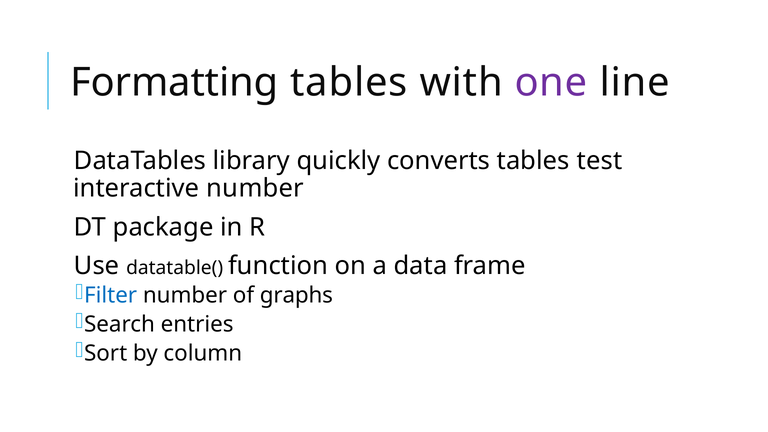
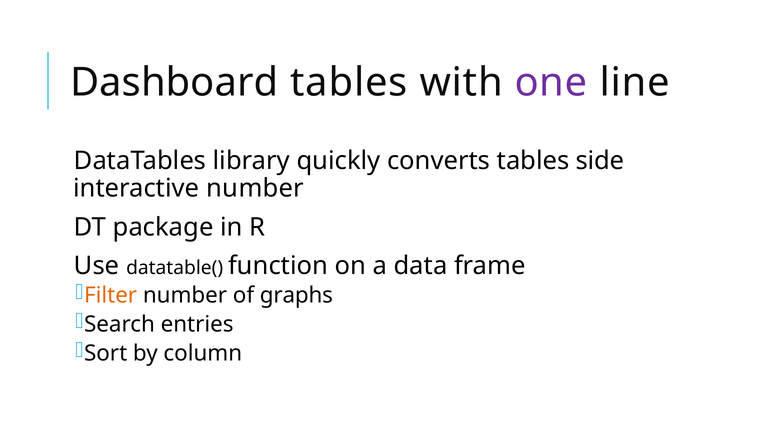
Formatting: Formatting -> Dashboard
test: test -> side
Filter colour: blue -> orange
